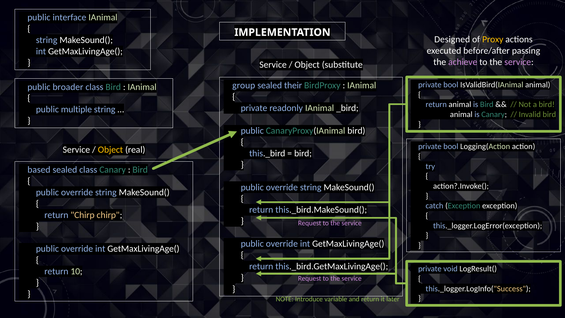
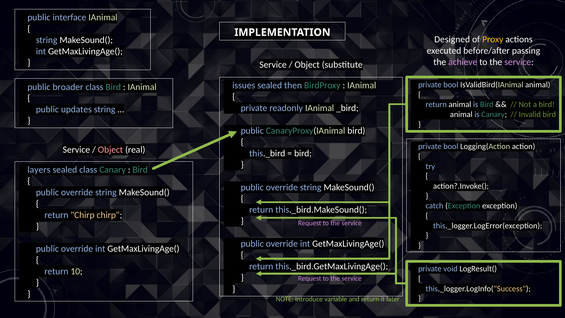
group: group -> issues
their: their -> then
multiple: multiple -> updates
Object at (110, 150) colour: yellow -> pink
based: based -> layers
